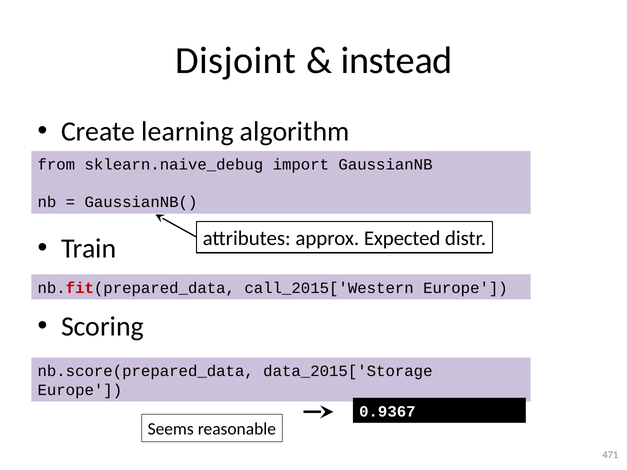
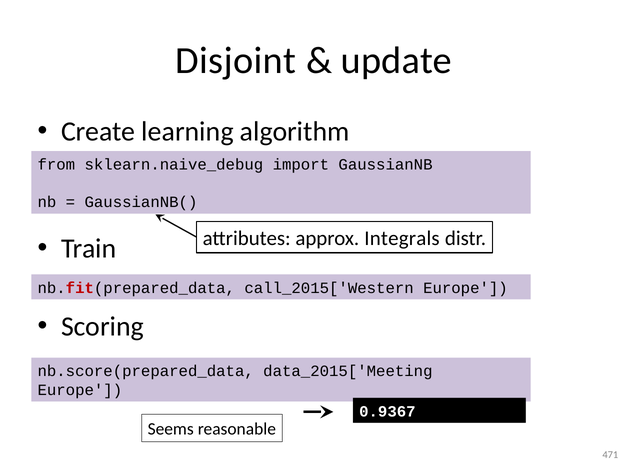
instead: instead -> update
Expected: Expected -> Integrals
data_2015['Storage: data_2015['Storage -> data_2015['Meeting
